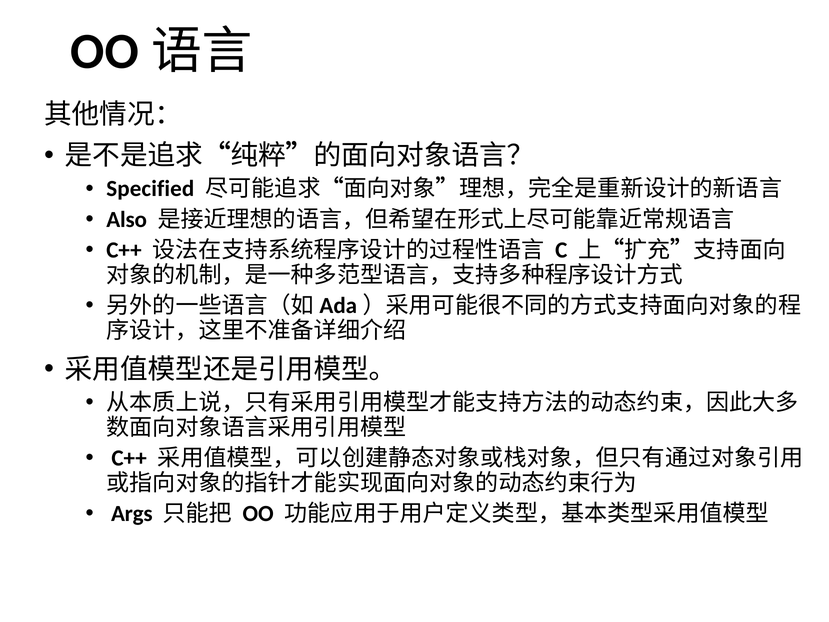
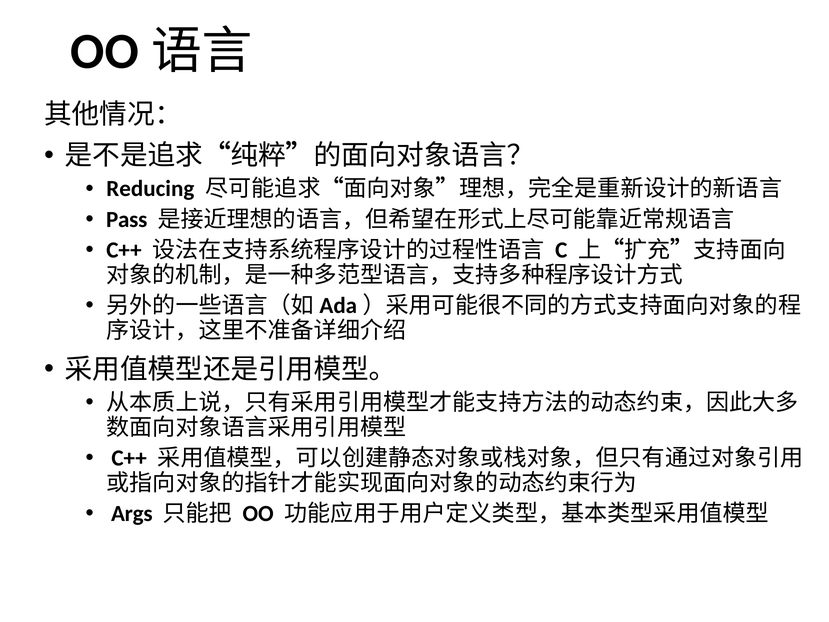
Specified: Specified -> Reducing
Also: Also -> Pass
